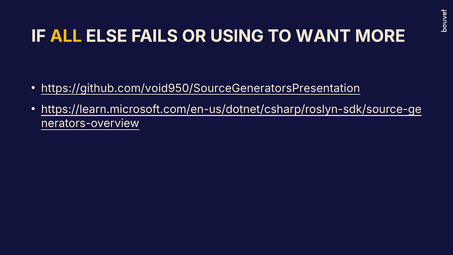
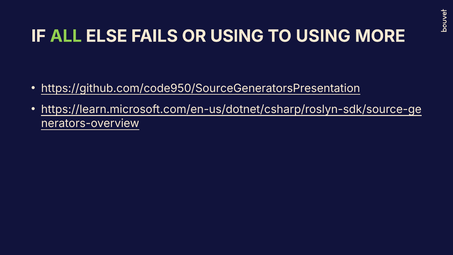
ALL colour: yellow -> light green
TO WANT: WANT -> USING
https://github.com/void950/SourceGeneratorsPresentation: https://github.com/void950/SourceGeneratorsPresentation -> https://github.com/code950/SourceGeneratorsPresentation
